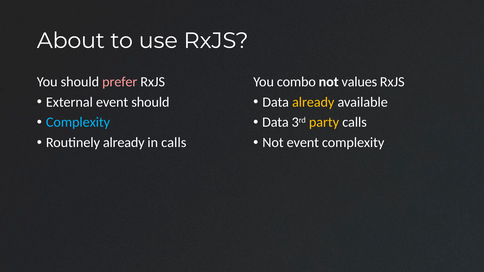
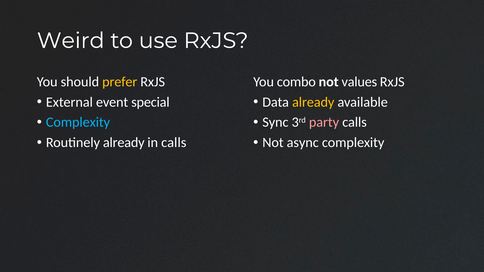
About: About -> Weird
prefer colour: pink -> yellow
event should: should -> special
Data at (275, 122): Data -> Sync
party colour: yellow -> pink
Not event: event -> async
